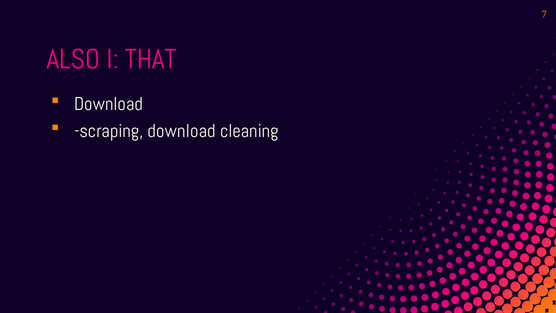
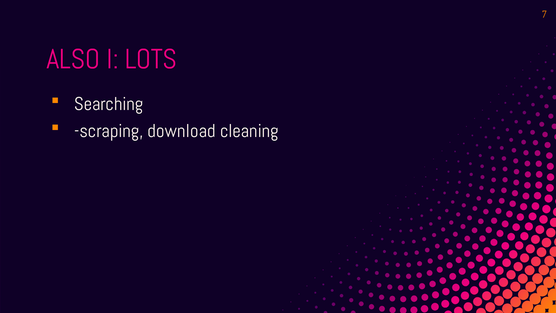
THAT: THAT -> LOTS
Download at (109, 104): Download -> Searching
